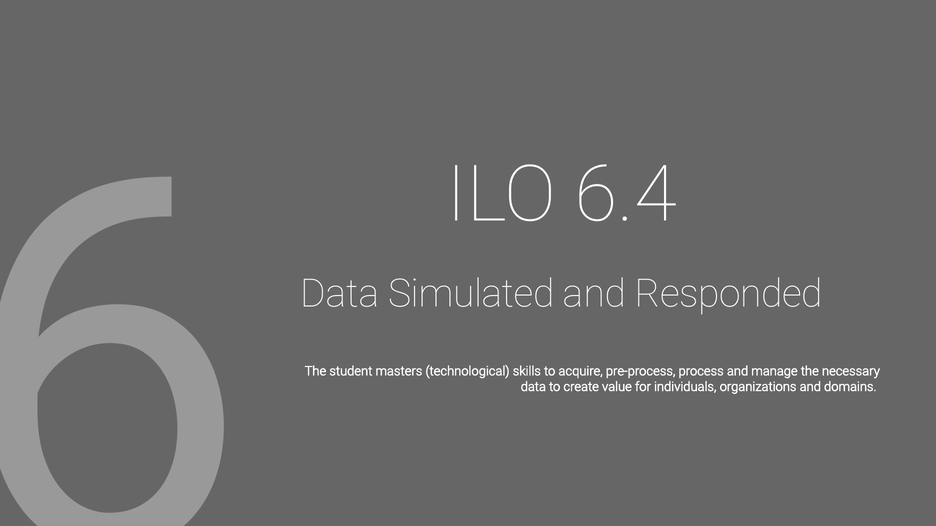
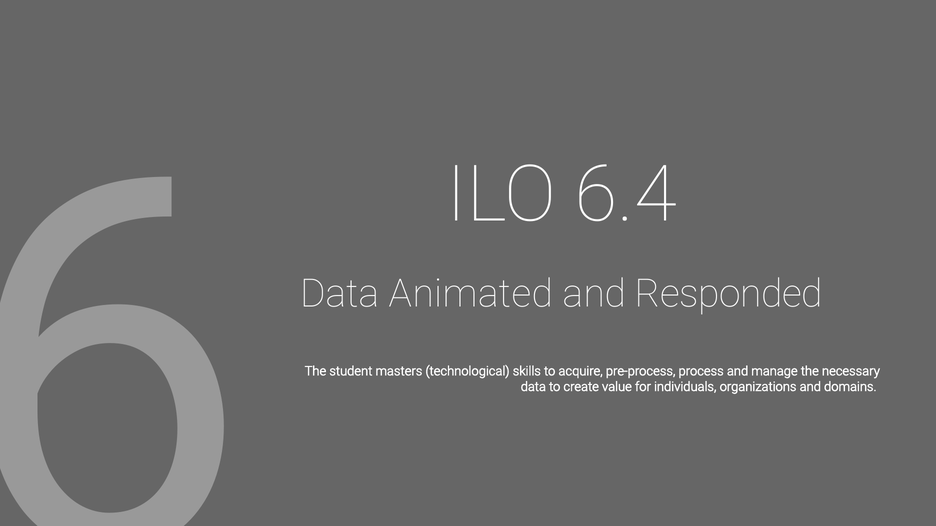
Simulated: Simulated -> Animated
